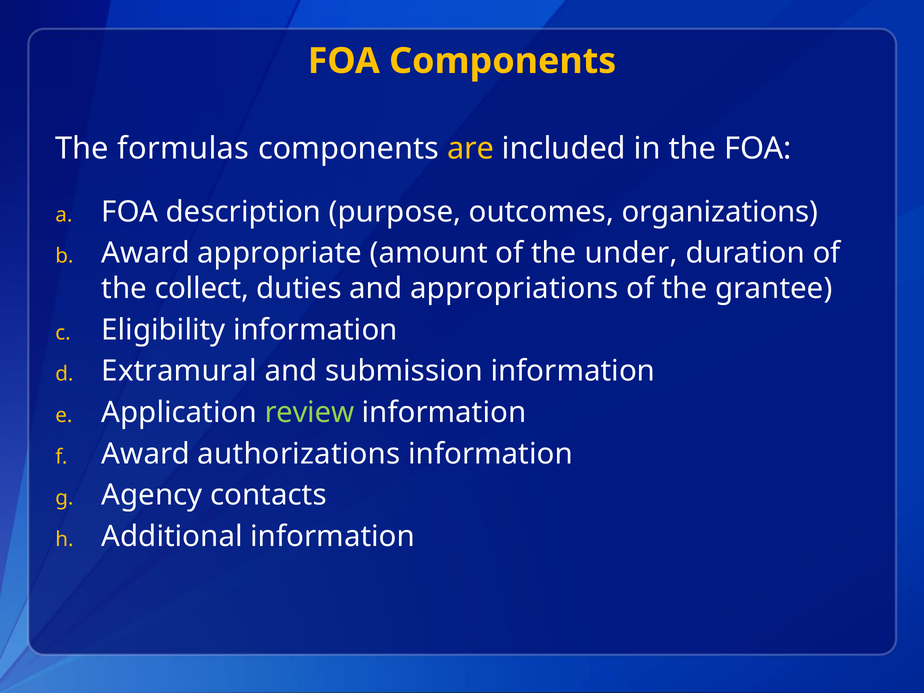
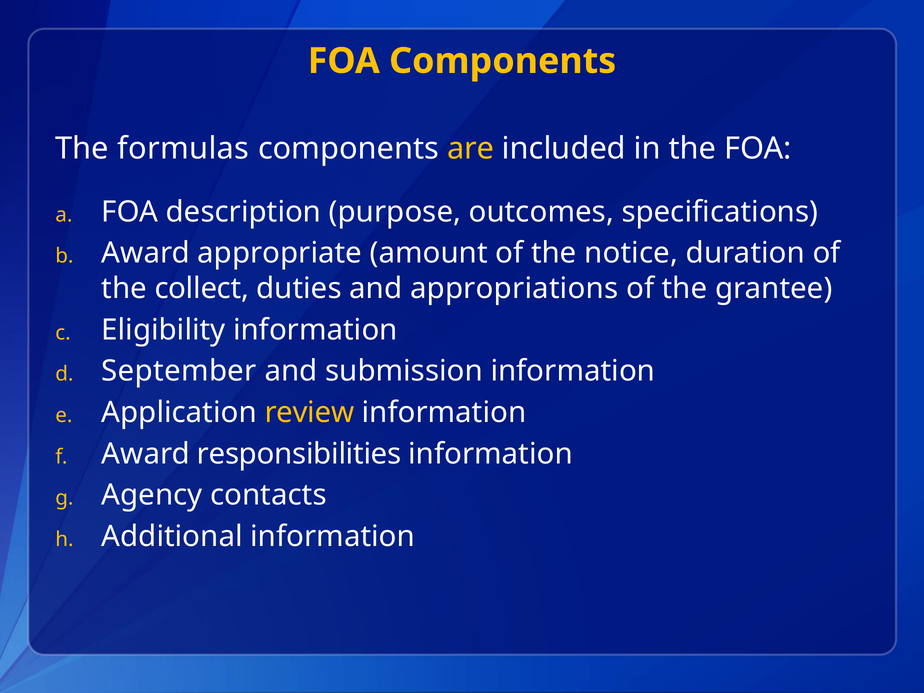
organizations: organizations -> specifications
under: under -> notice
Extramural: Extramural -> September
review colour: light green -> yellow
authorizations: authorizations -> responsibilities
